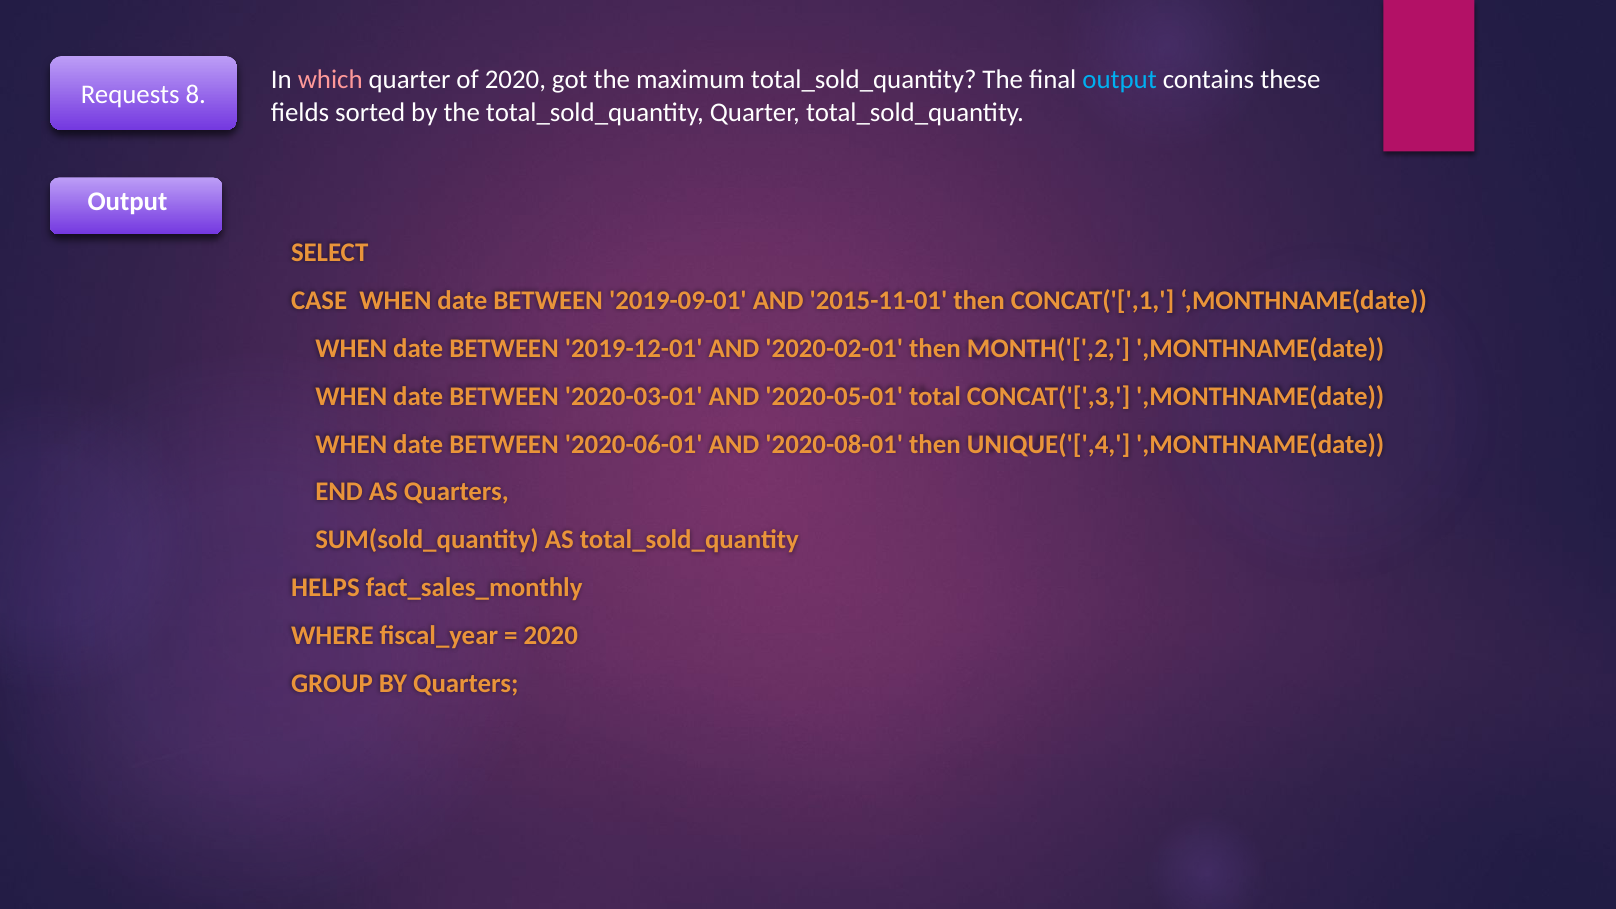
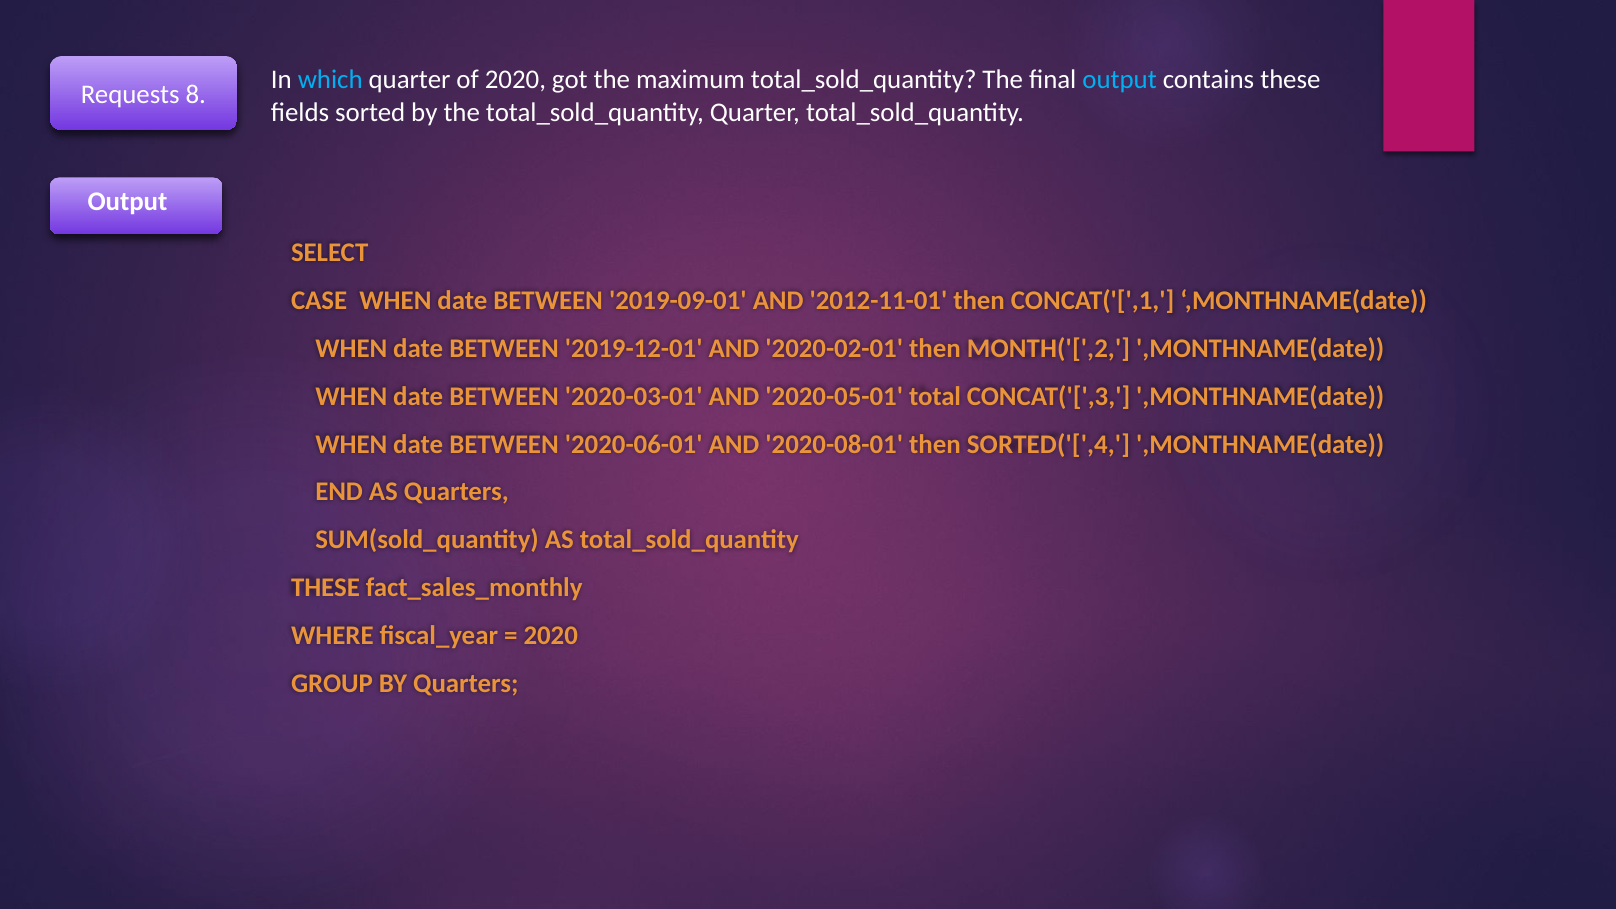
which colour: pink -> light blue
2015-11-01: 2015-11-01 -> 2012-11-01
UNIQUE('[',4: UNIQUE('[',4 -> SORTED('[',4
HELPS at (325, 588): HELPS -> THESE
